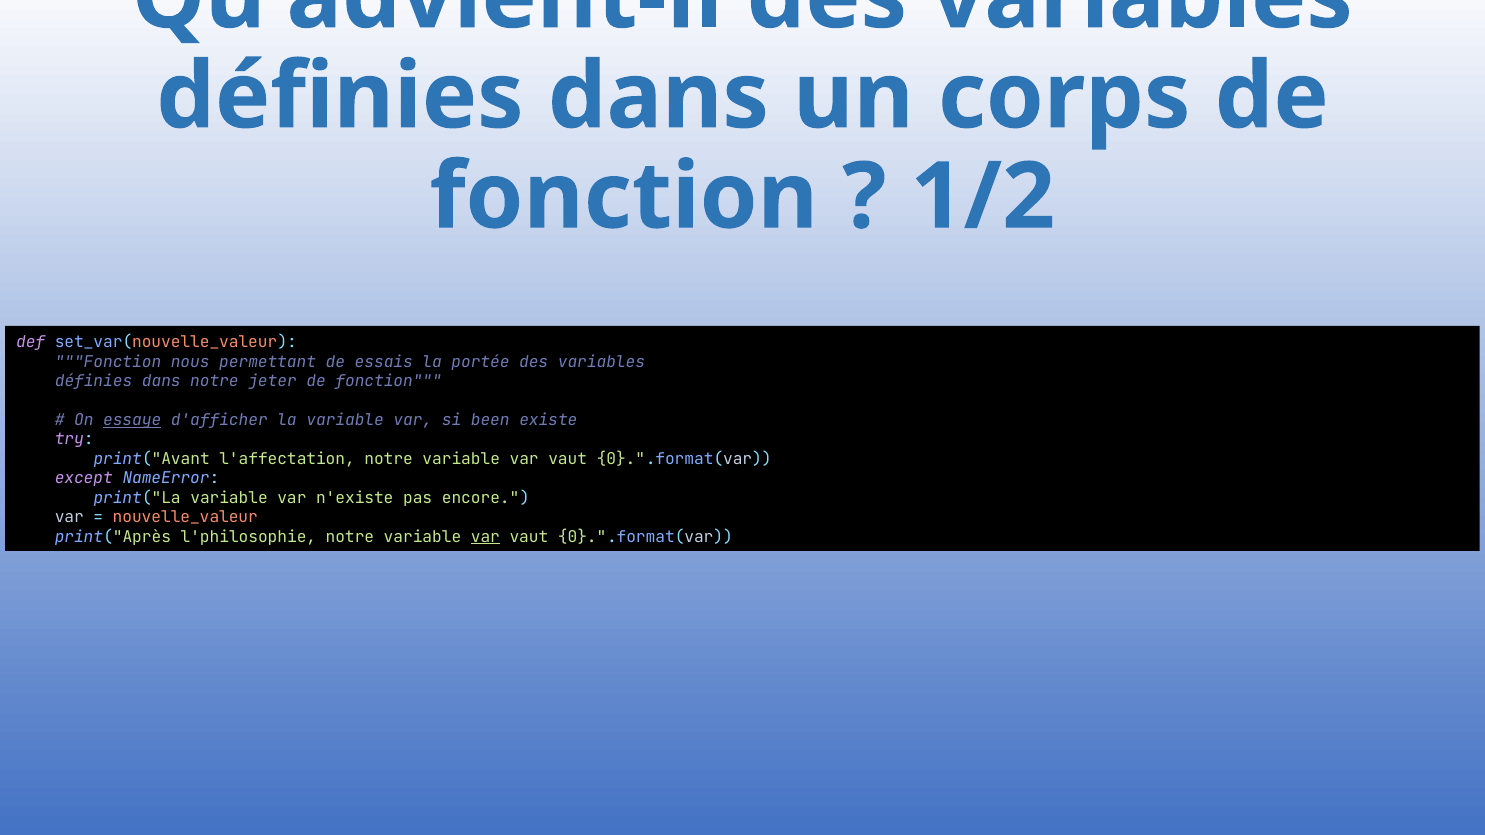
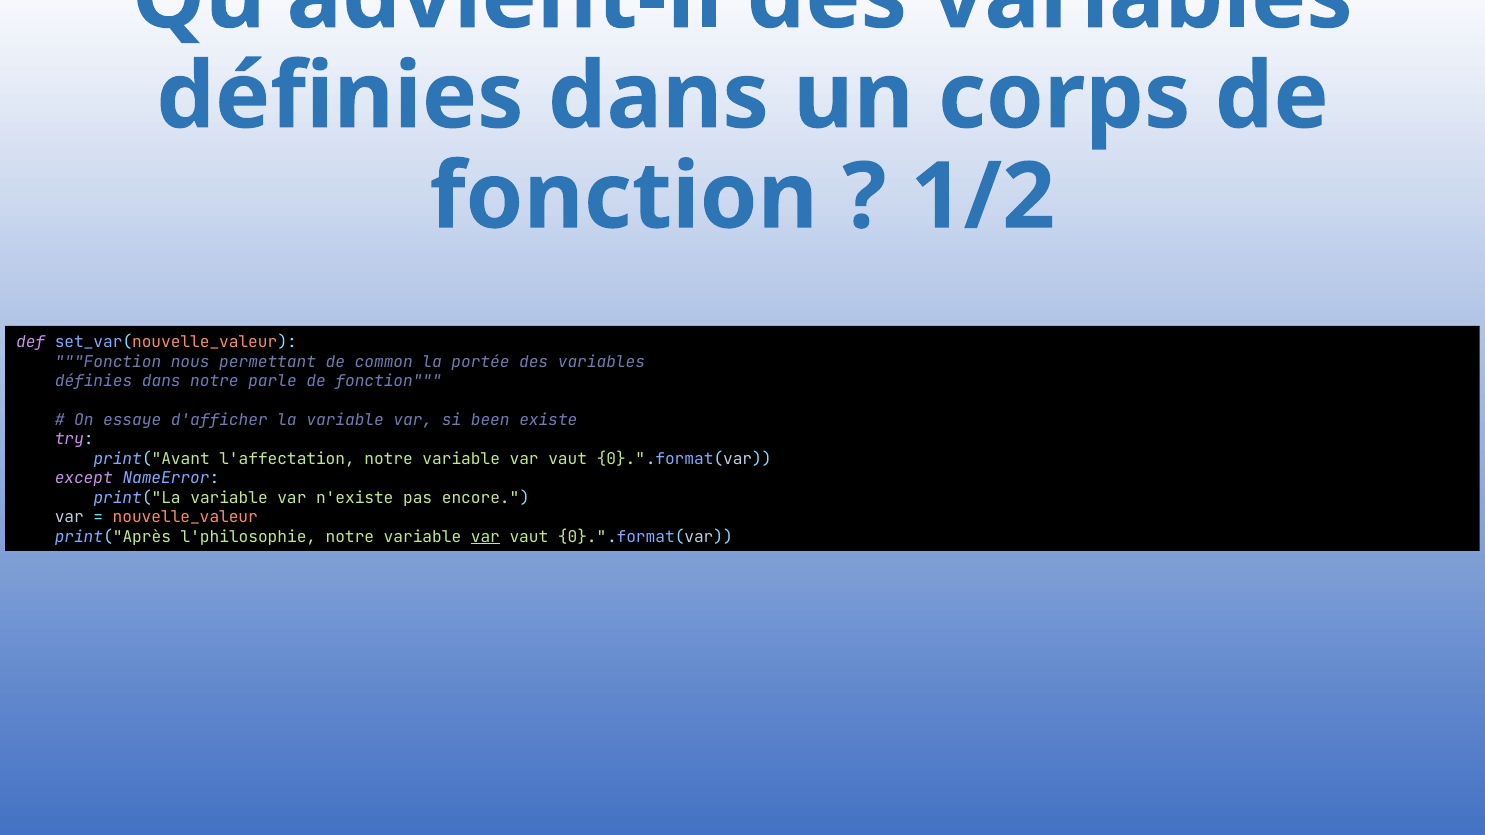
essais: essais -> common
jeter: jeter -> parle
essaye underline: present -> none
